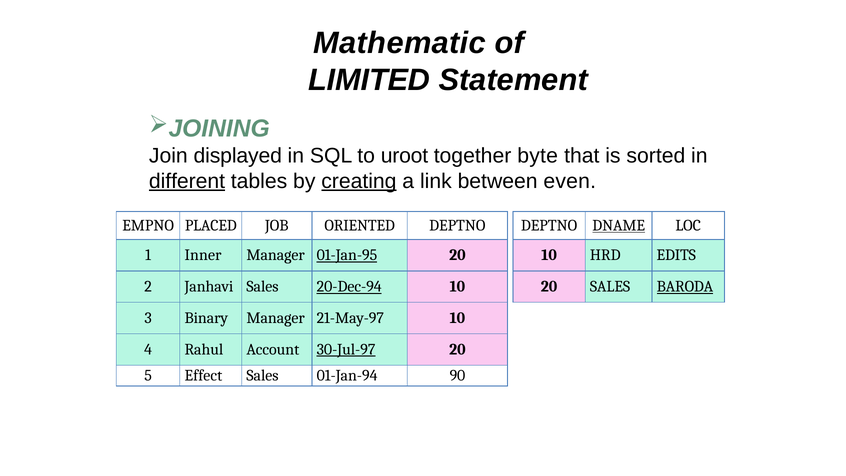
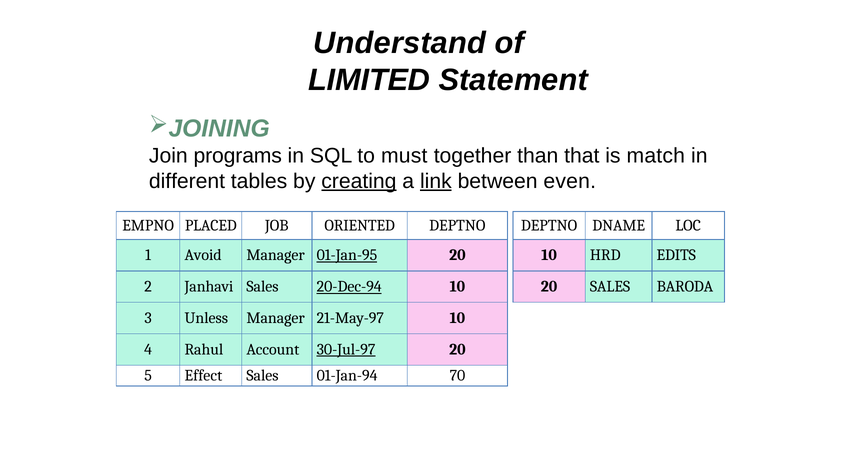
Mathematic: Mathematic -> Understand
displayed: displayed -> programs
uroot: uroot -> must
byte: byte -> than
sorted: sorted -> match
different underline: present -> none
link underline: none -> present
DNAME underline: present -> none
Inner: Inner -> Avoid
BARODA underline: present -> none
Binary: Binary -> Unless
90: 90 -> 70
